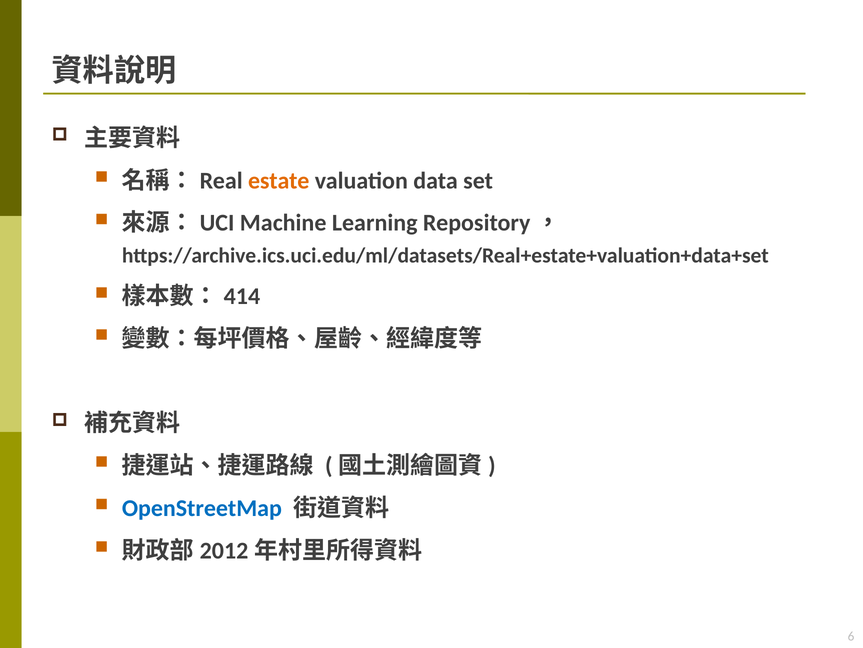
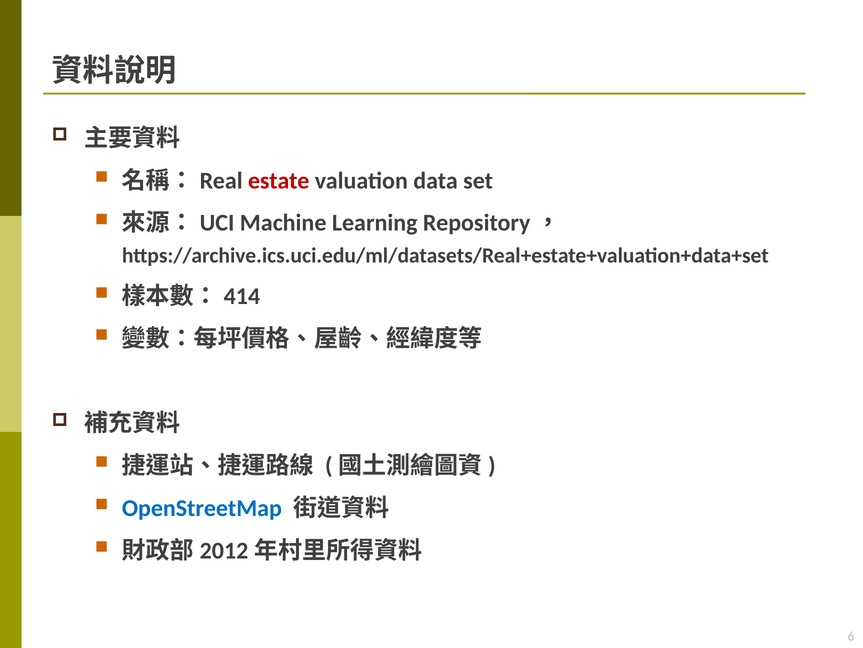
estate colour: orange -> red
